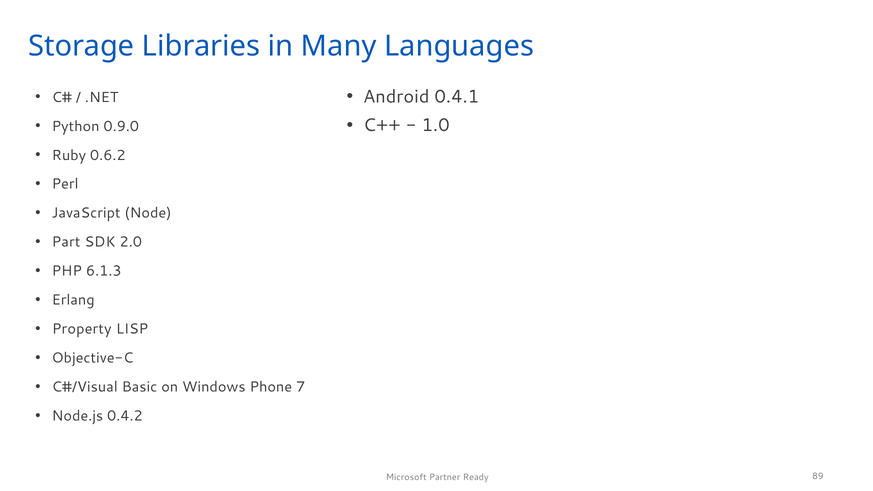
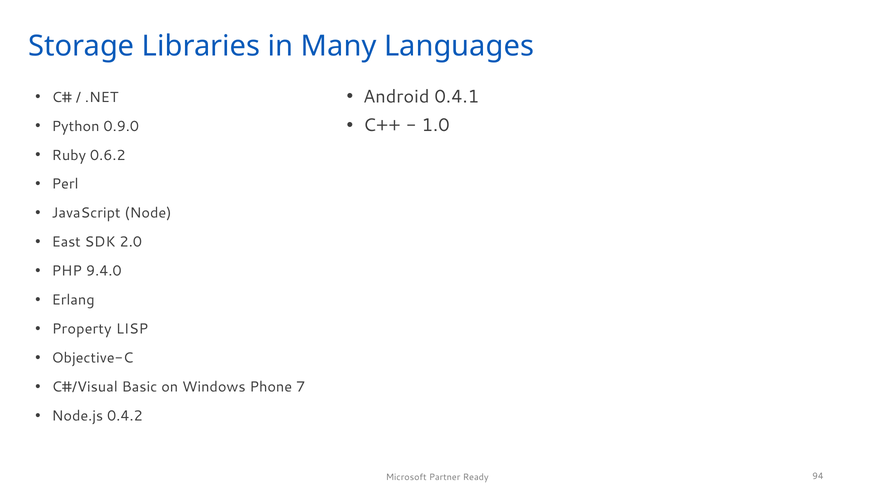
Part: Part -> East
6.1.3: 6.1.3 -> 9.4.0
89: 89 -> 94
